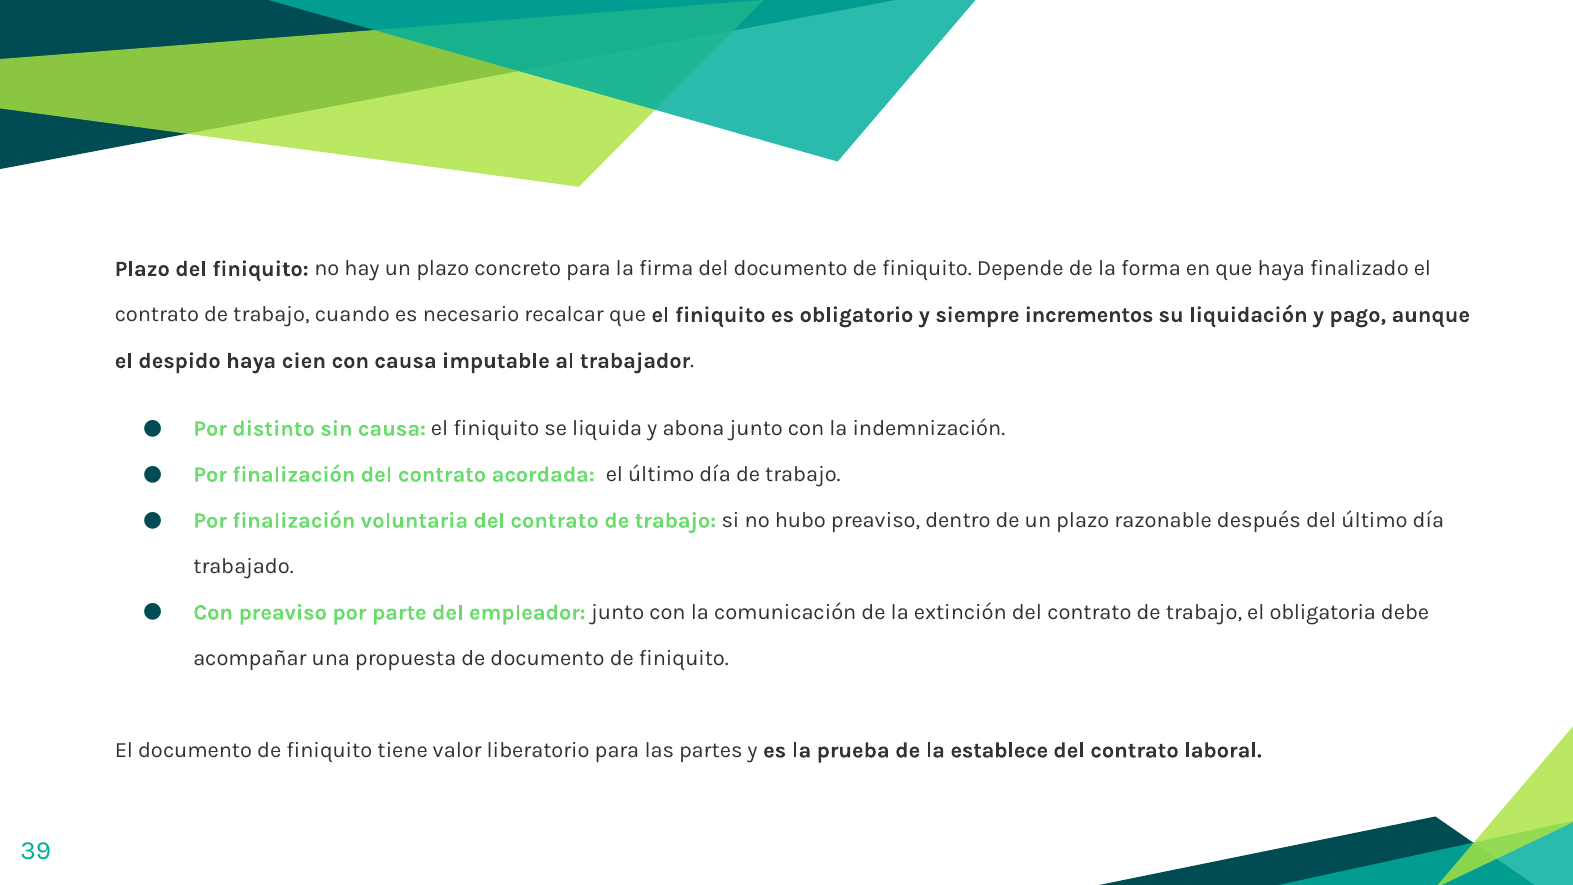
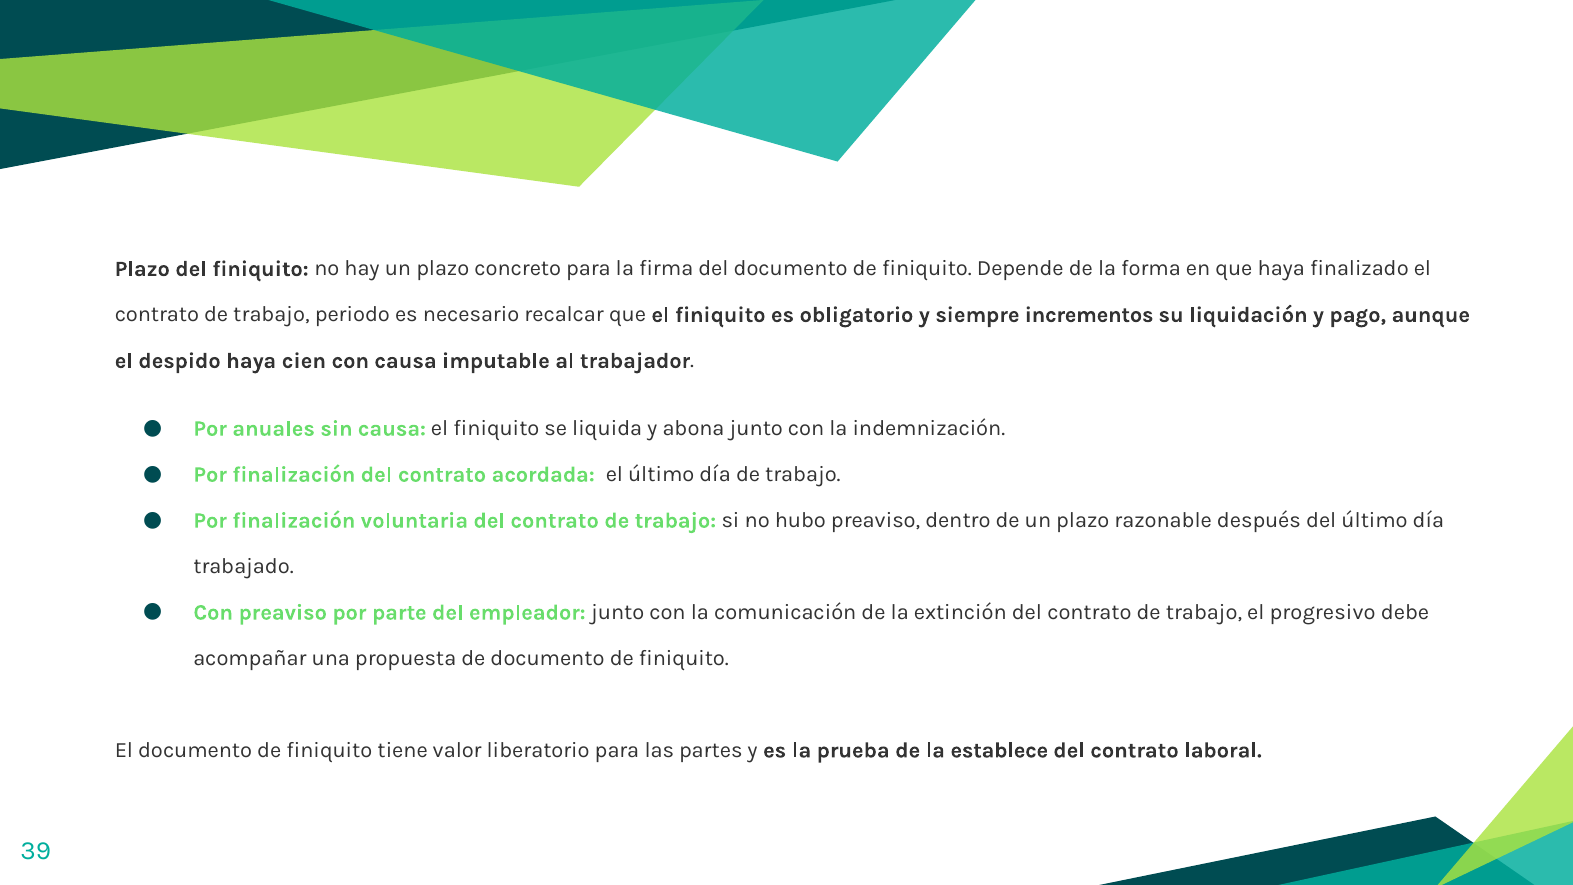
cuando: cuando -> periodo
distinto: distinto -> anuales
obligatoria: obligatoria -> progresivo
